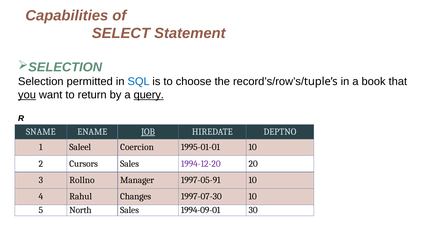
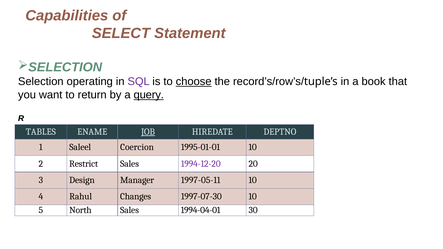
permitted: permitted -> operating
SQL colour: blue -> purple
choose underline: none -> present
you underline: present -> none
SNAME: SNAME -> TABLES
Cursors: Cursors -> Restrict
Rollno: Rollno -> Design
1997-05-91: 1997-05-91 -> 1997-05-11
1994-09-01: 1994-09-01 -> 1994-04-01
